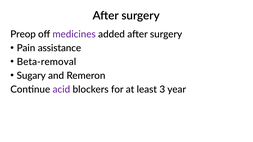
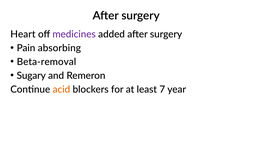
Preop: Preop -> Heart
assistance: assistance -> absorbing
acid colour: purple -> orange
3: 3 -> 7
